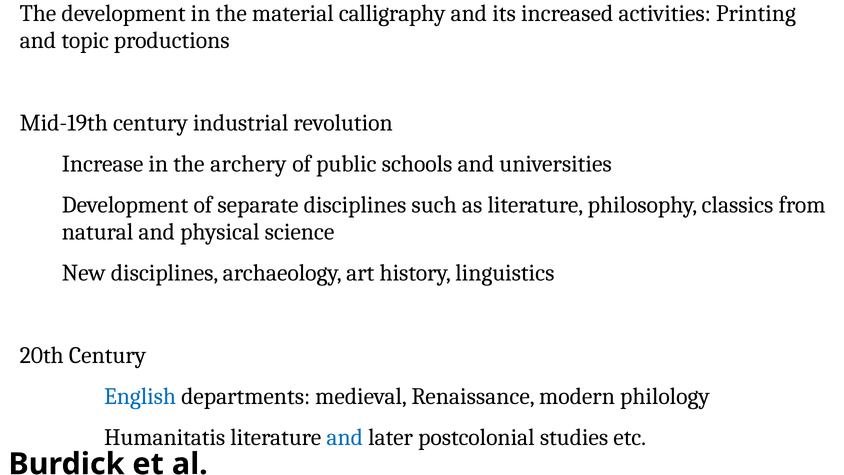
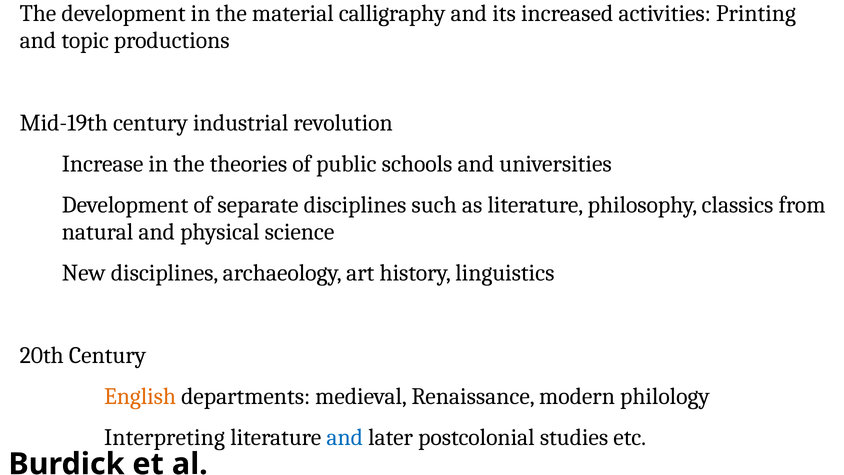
archery: archery -> theories
English colour: blue -> orange
Humanitatis: Humanitatis -> Interpreting
